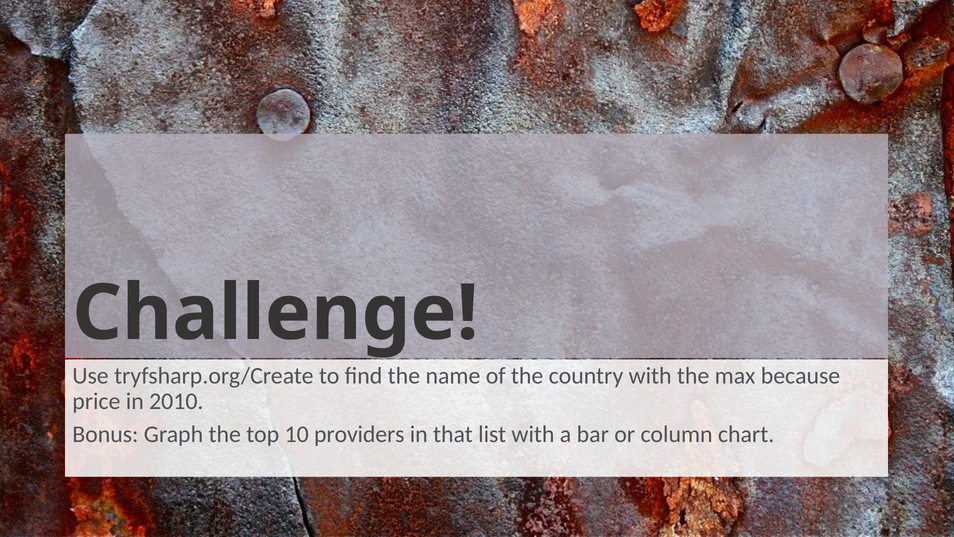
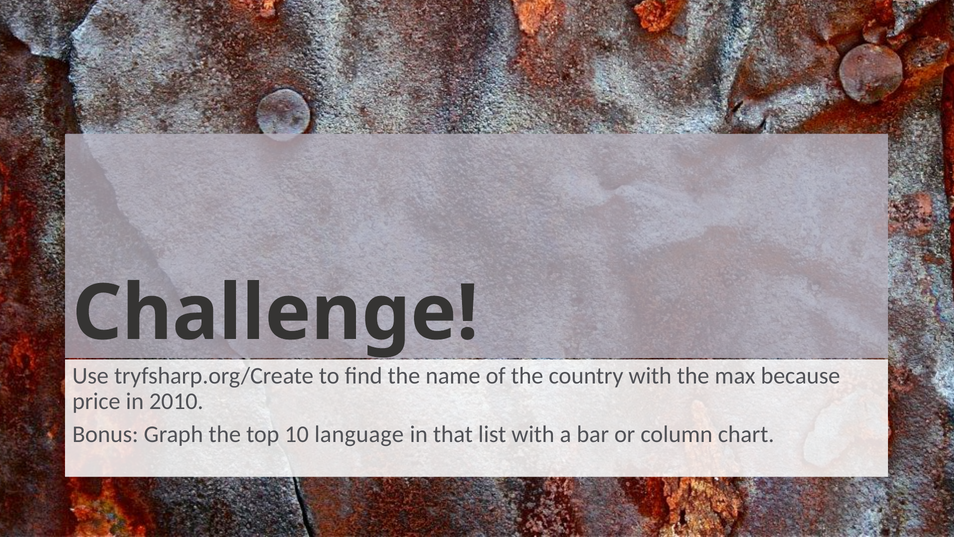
providers: providers -> language
